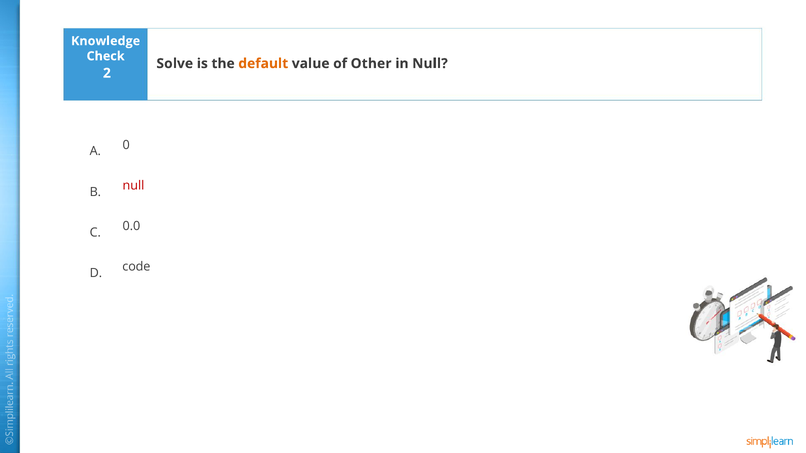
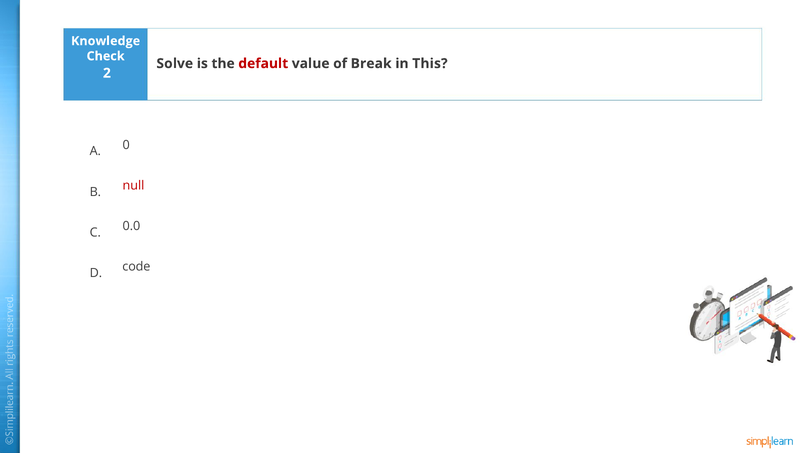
default colour: orange -> red
Other: Other -> Break
in Null: Null -> This
